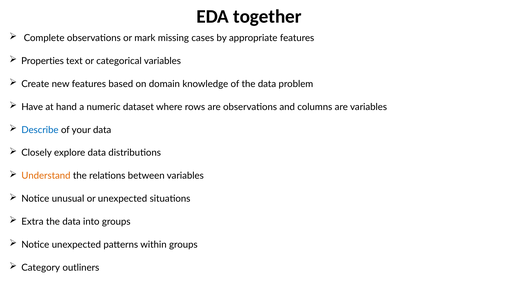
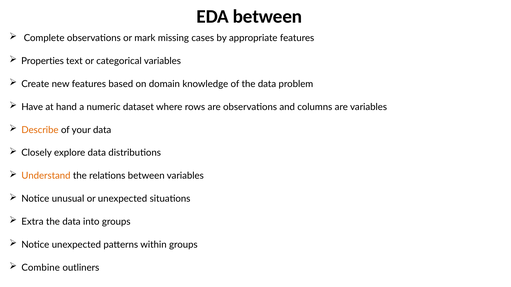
EDA together: together -> between
Describe colour: blue -> orange
Category: Category -> Combine
